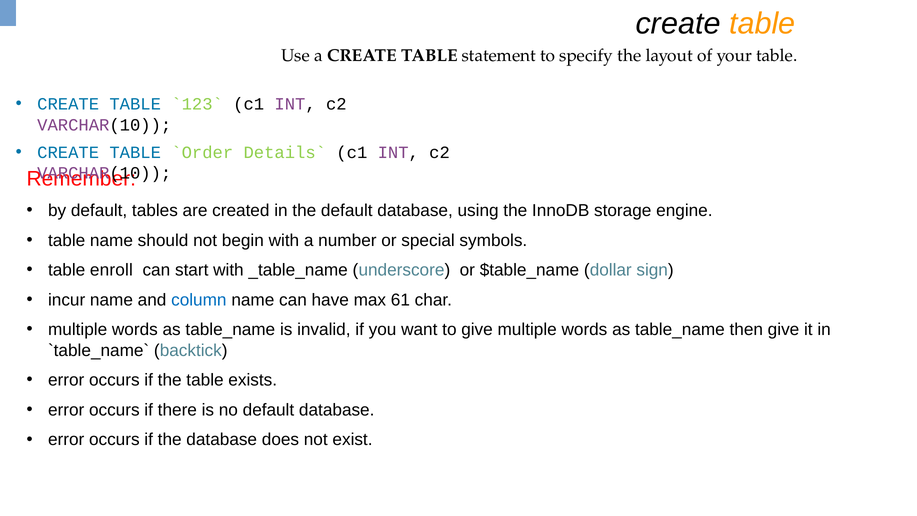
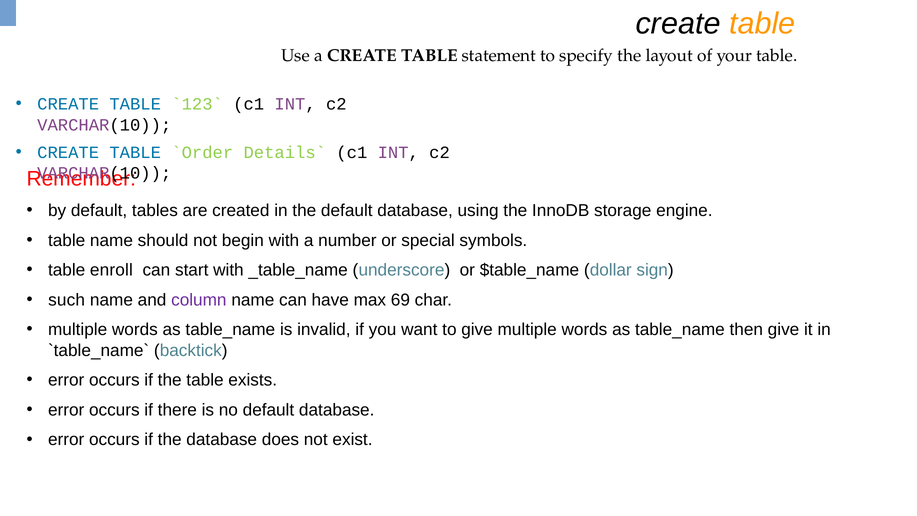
incur: incur -> such
column colour: blue -> purple
61: 61 -> 69
